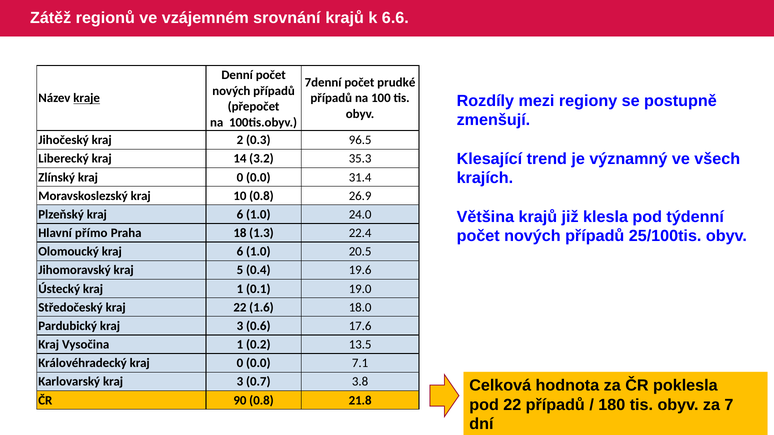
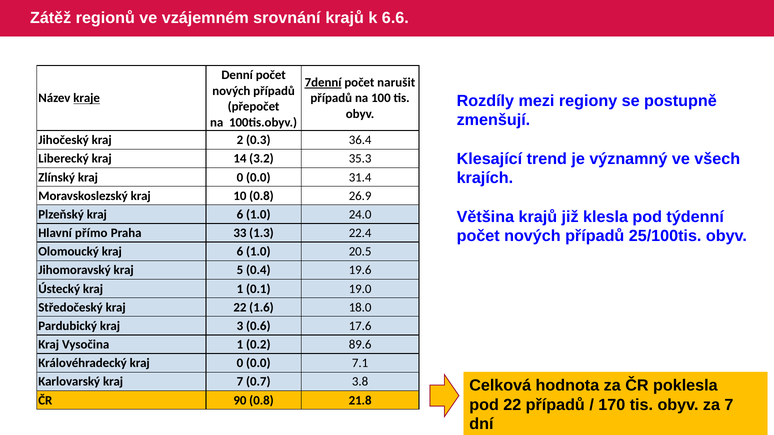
7denní underline: none -> present
prudké: prudké -> narušit
96.5: 96.5 -> 36.4
18: 18 -> 33
13.5: 13.5 -> 89.6
Karlovarský kraj 3: 3 -> 7
180: 180 -> 170
